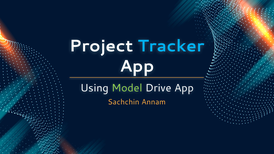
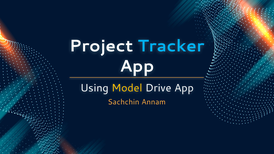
Model colour: light green -> yellow
